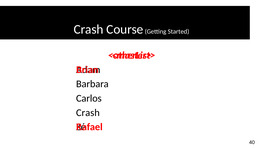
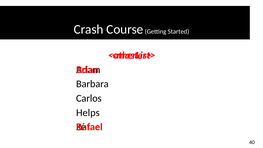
Crash at (88, 113): Crash -> Helps
